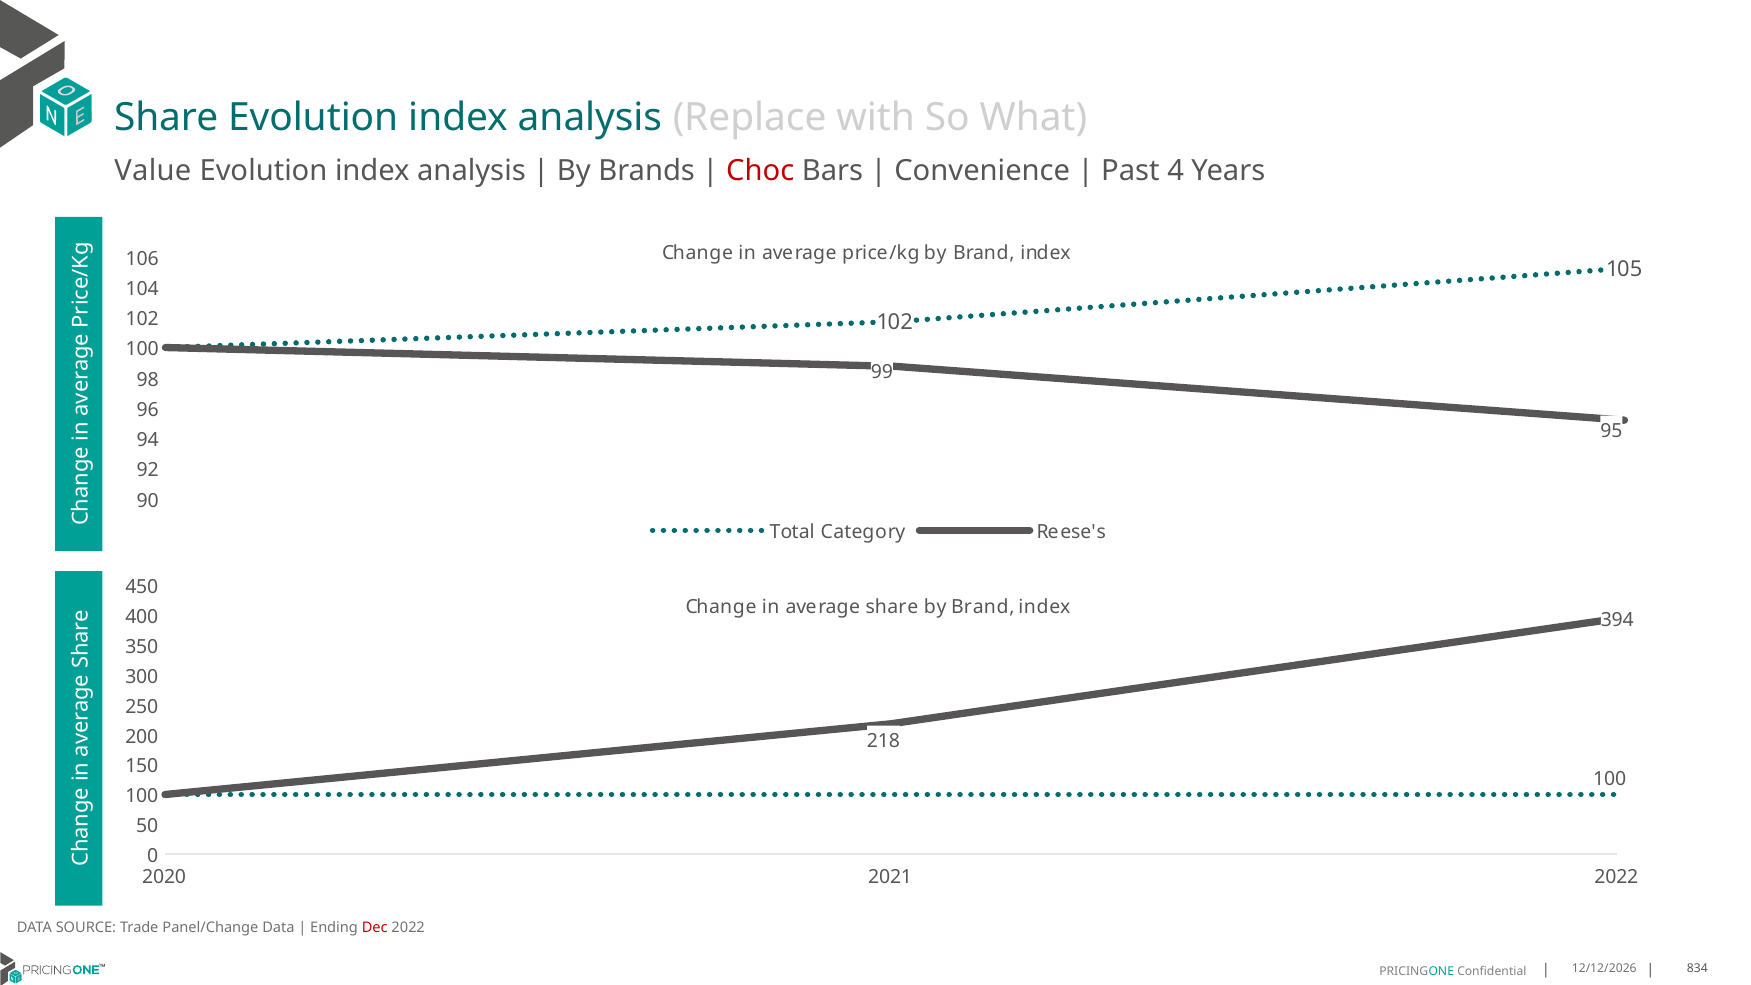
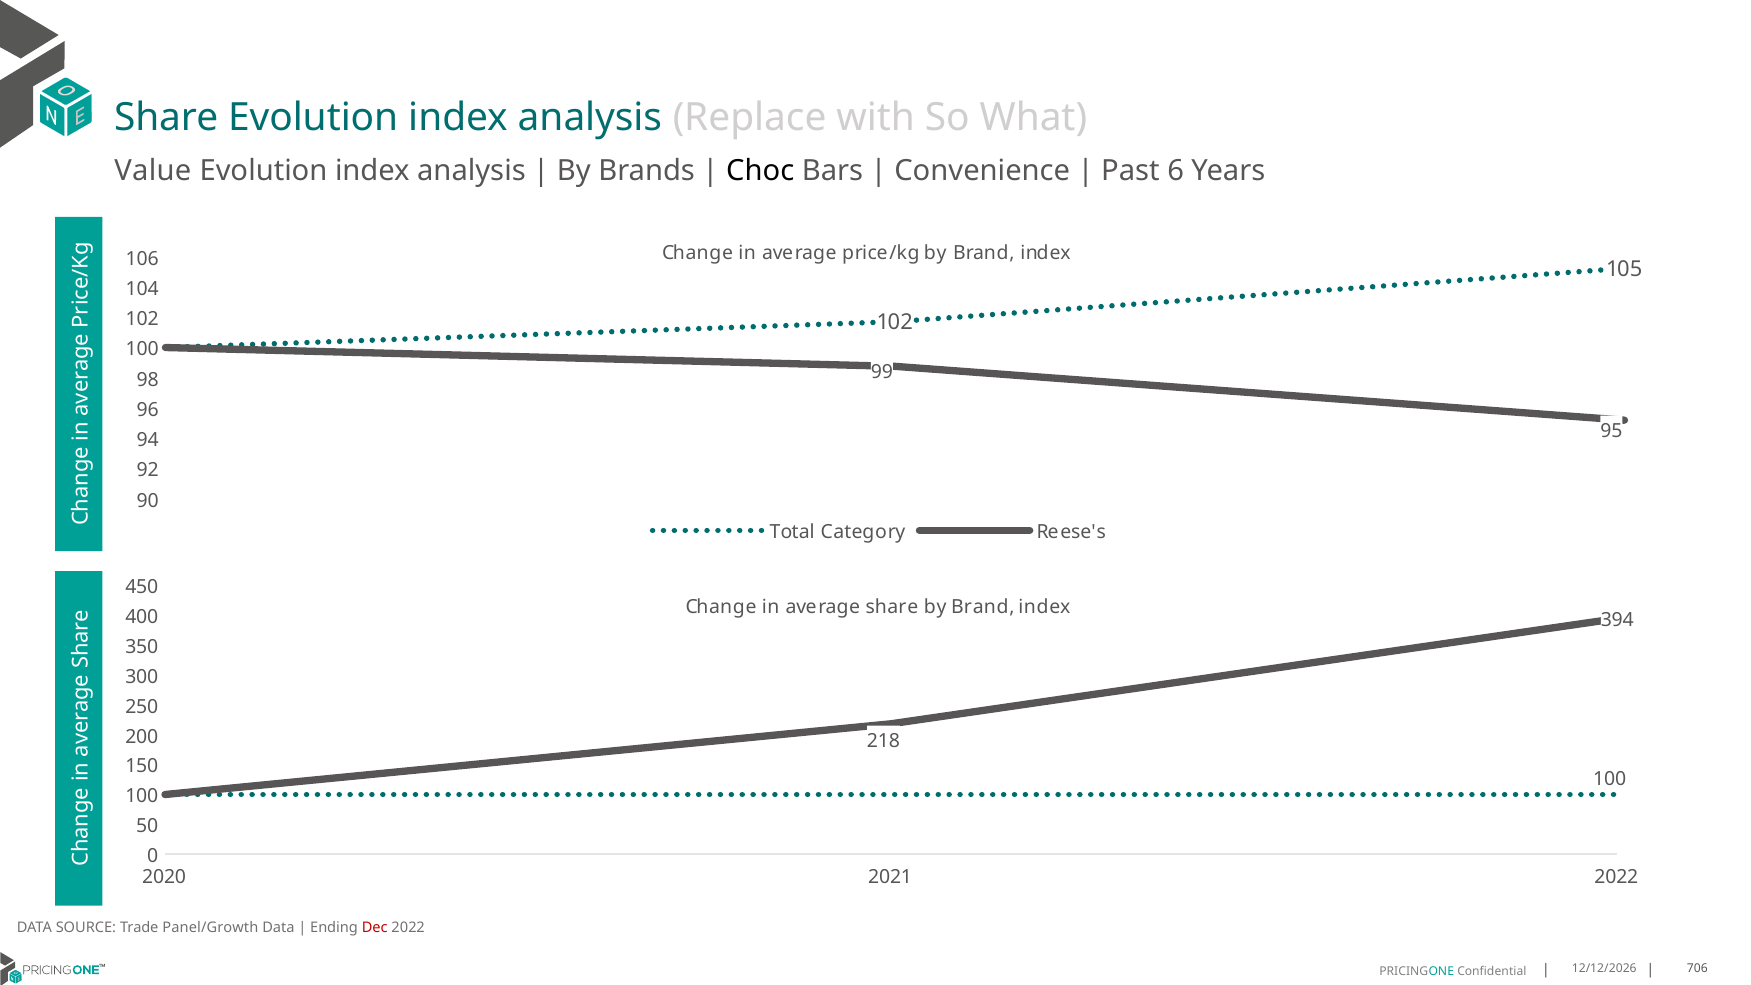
Choc colour: red -> black
4: 4 -> 6
Panel/Change: Panel/Change -> Panel/Growth
834: 834 -> 706
